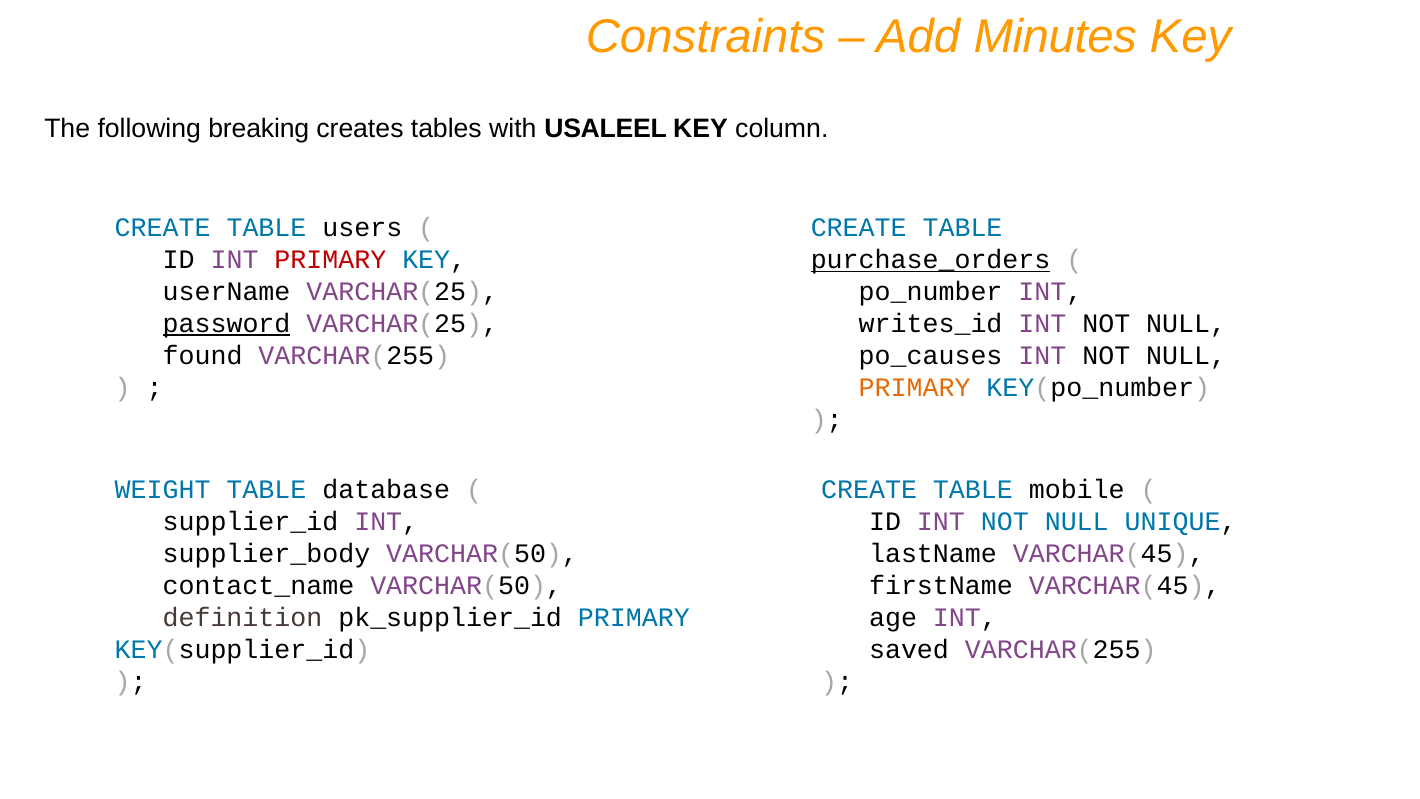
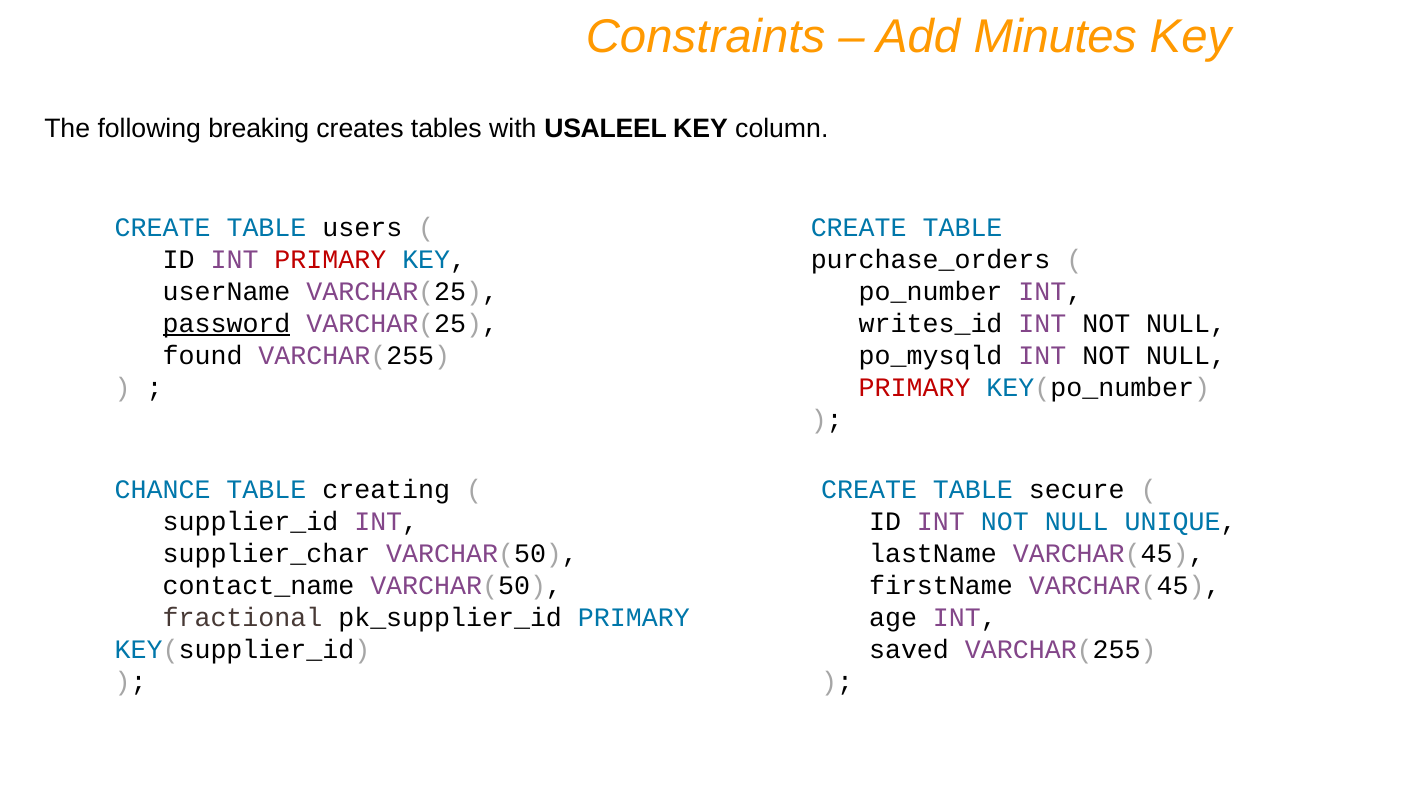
purchase_orders underline: present -> none
po_causes: po_causes -> po_mysqld
PRIMARY at (915, 388) colour: orange -> red
WEIGHT: WEIGHT -> CHANCE
database: database -> creating
mobile: mobile -> secure
supplier_body: supplier_body -> supplier_char
definition: definition -> fractional
